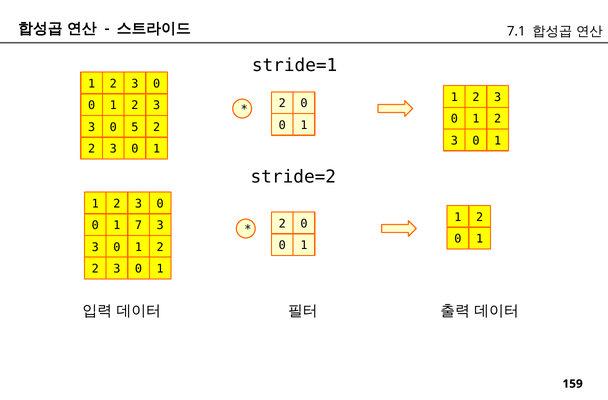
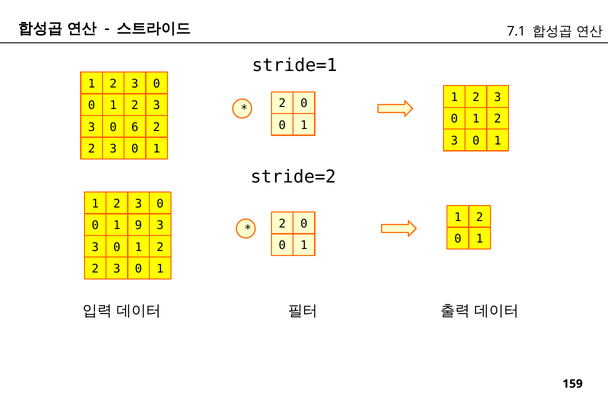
5: 5 -> 6
7: 7 -> 9
